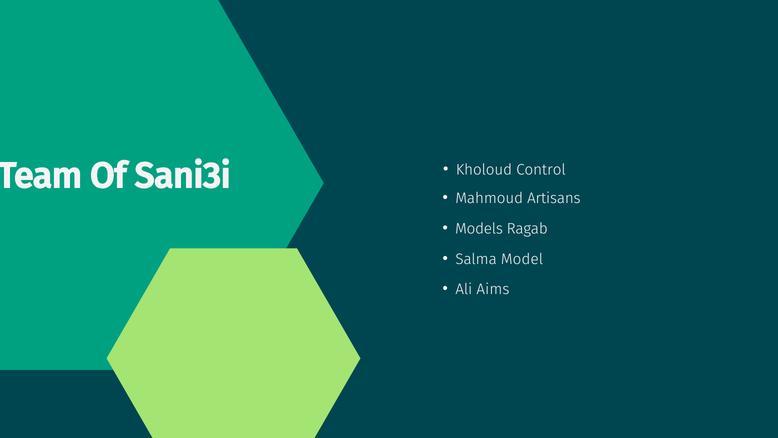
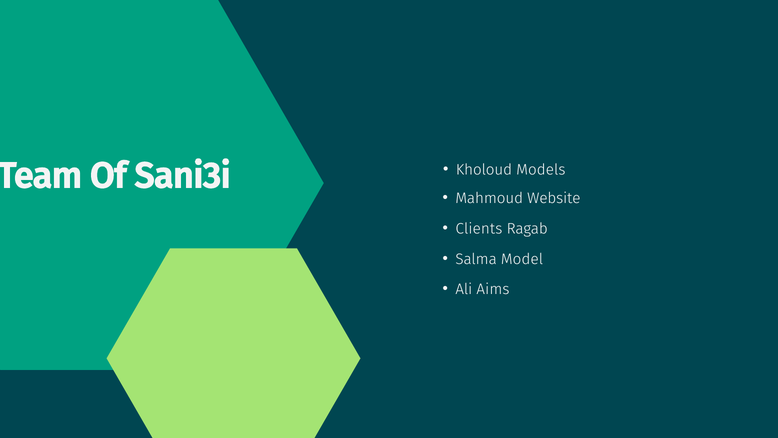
Control: Control -> Models
Artisans: Artisans -> Website
Models: Models -> Clients
